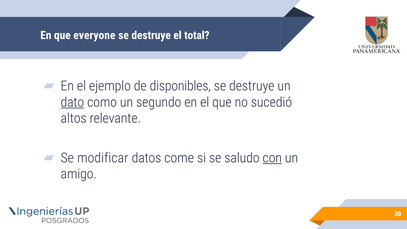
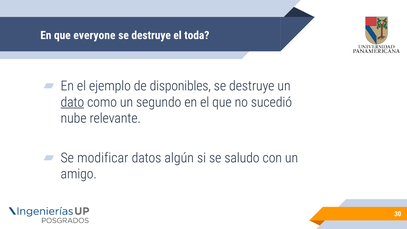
total: total -> toda
altos: altos -> nube
come: come -> algún
con underline: present -> none
